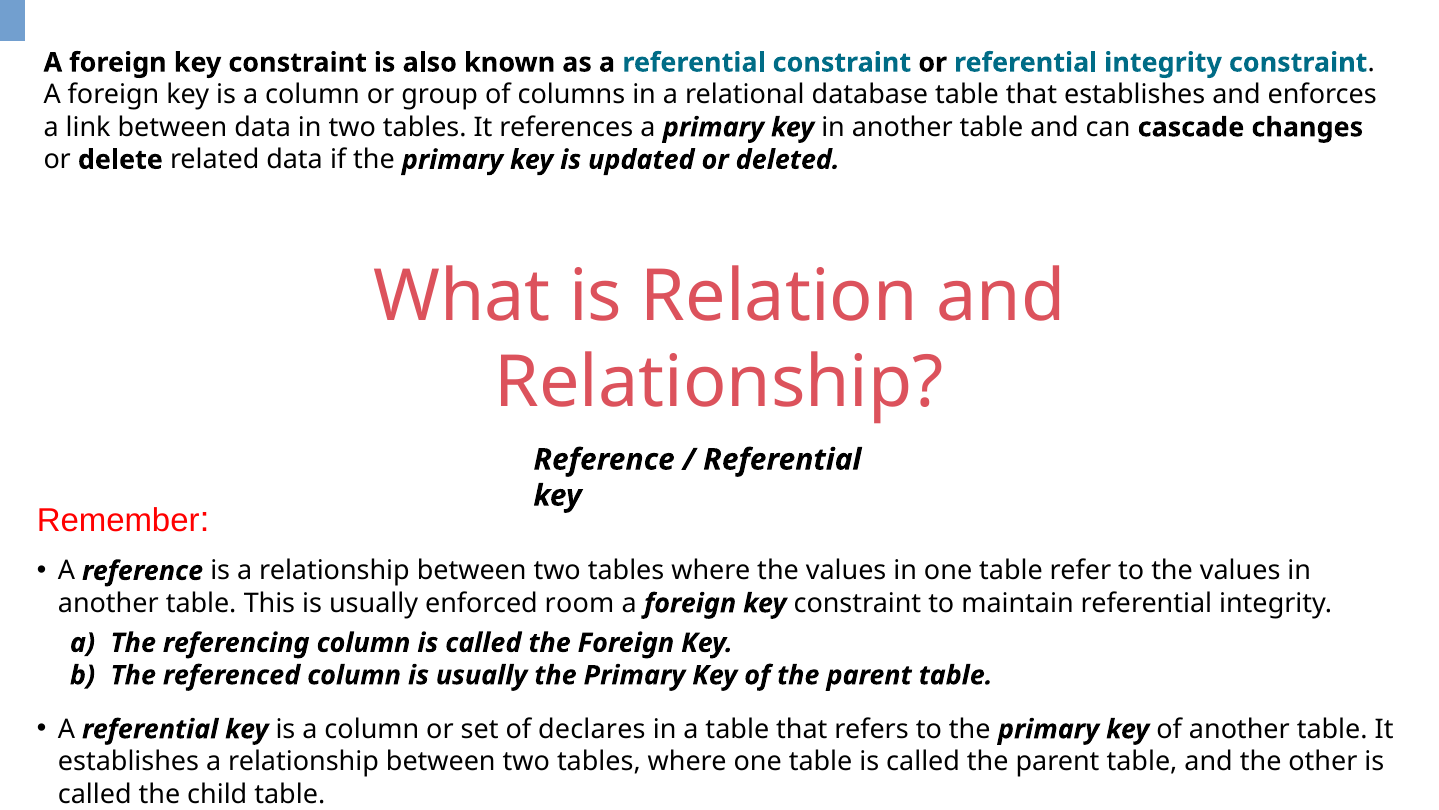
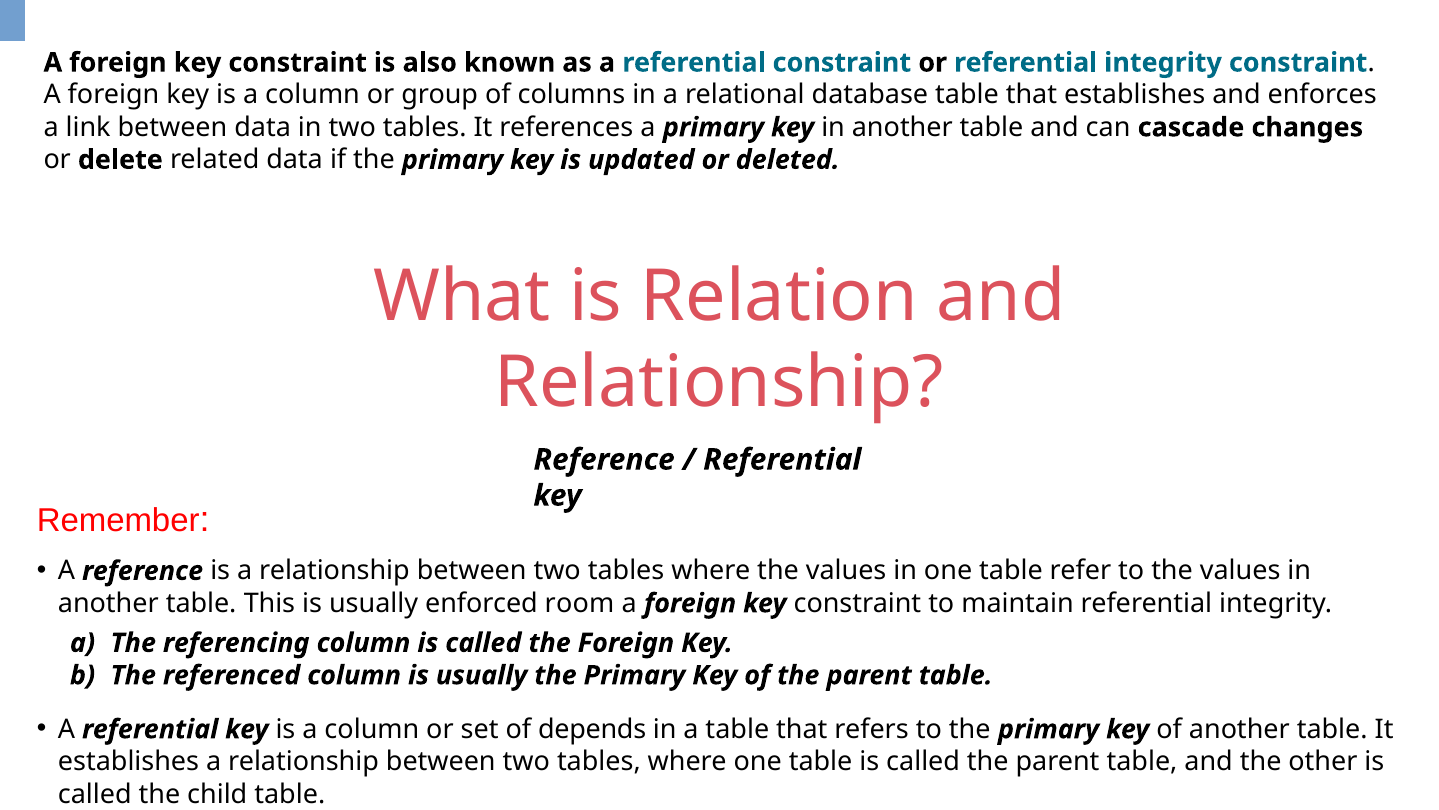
declares: declares -> depends
